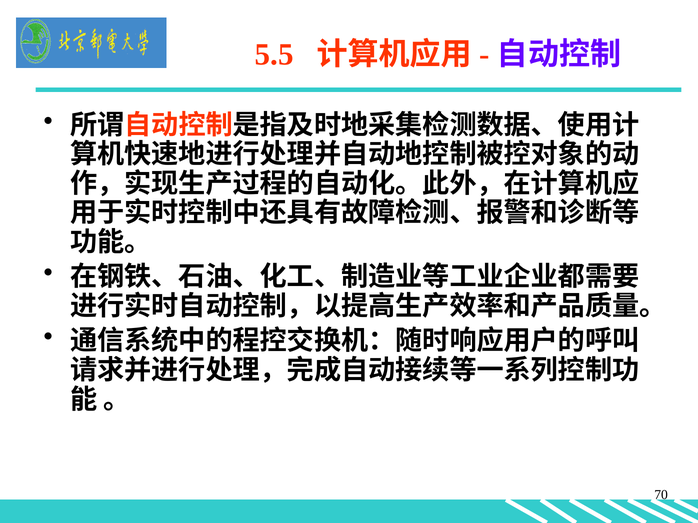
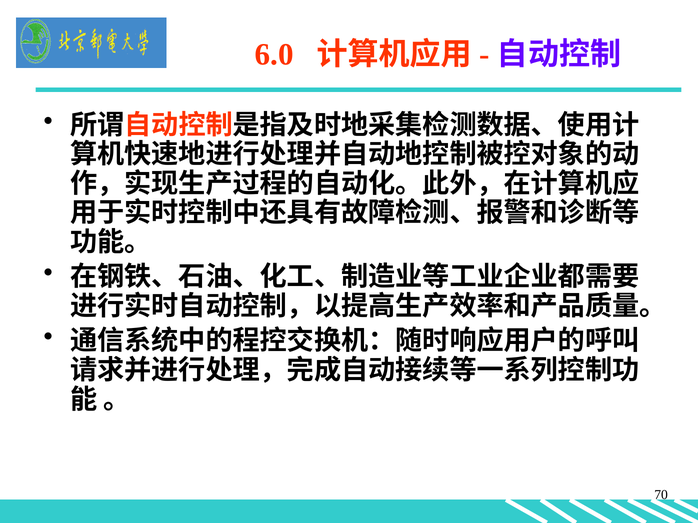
5.5: 5.5 -> 6.0
